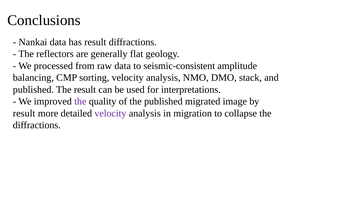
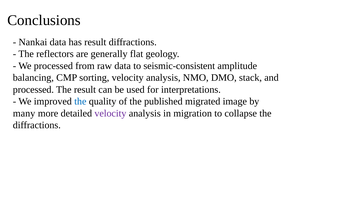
published at (33, 90): published -> processed
the at (80, 102) colour: purple -> blue
result at (24, 113): result -> many
